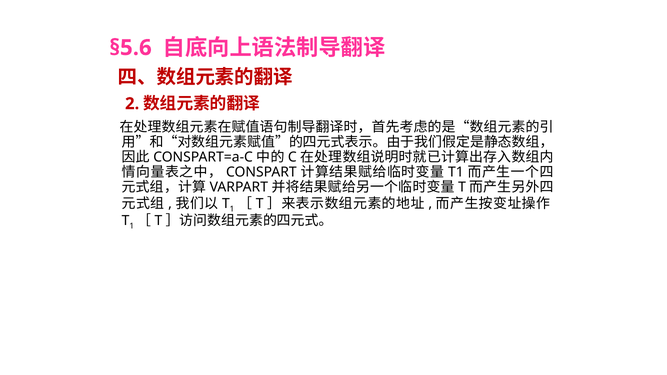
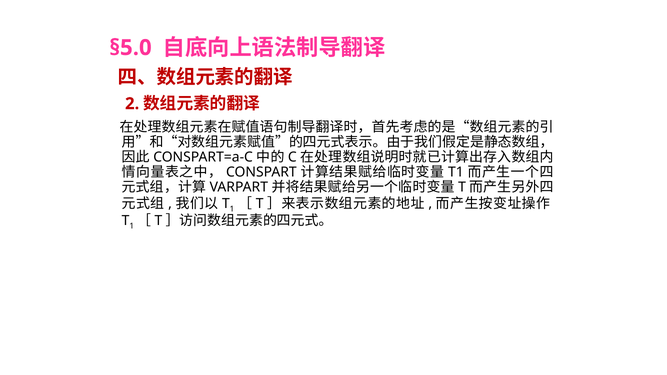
§5.6: §5.6 -> §5.0
